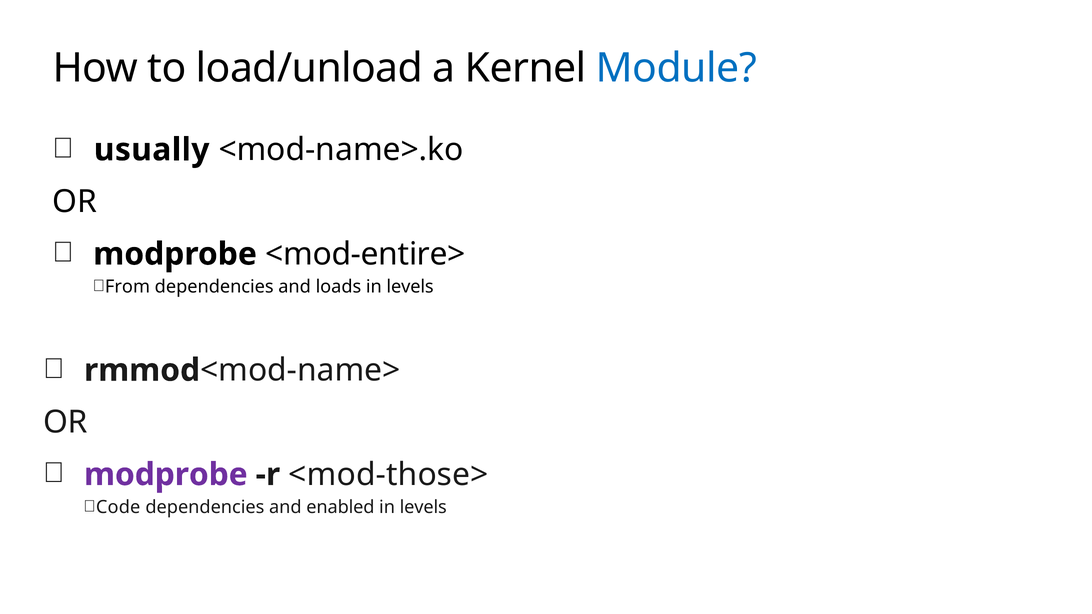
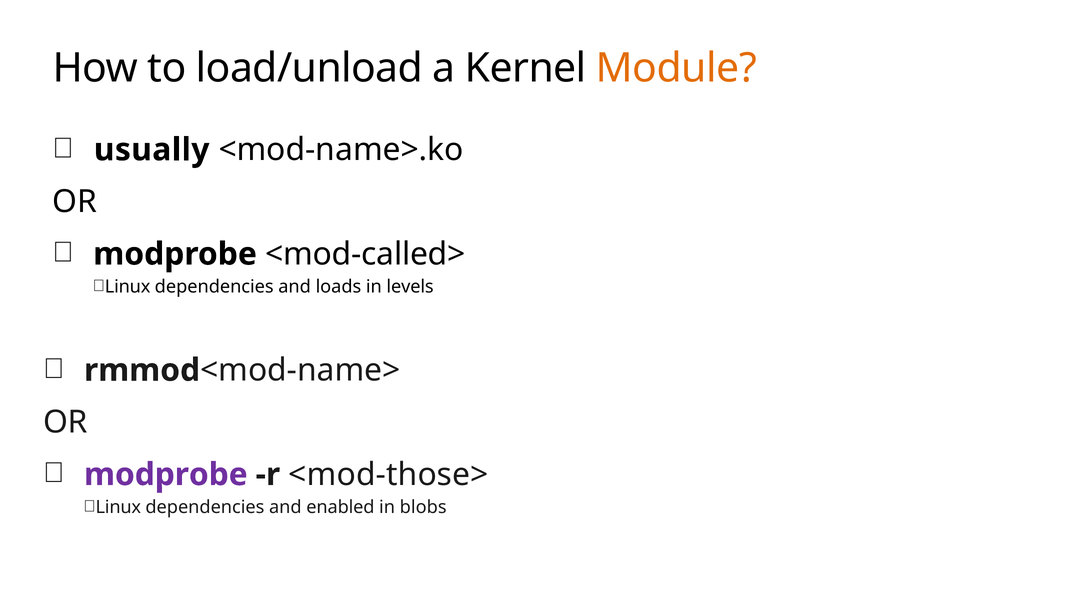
Module colour: blue -> orange
<mod-entire>: <mod-entire> -> <mod-called>
From at (127, 287): From -> Linux
Code at (118, 508): Code -> Linux
levels at (423, 508): levels -> blobs
